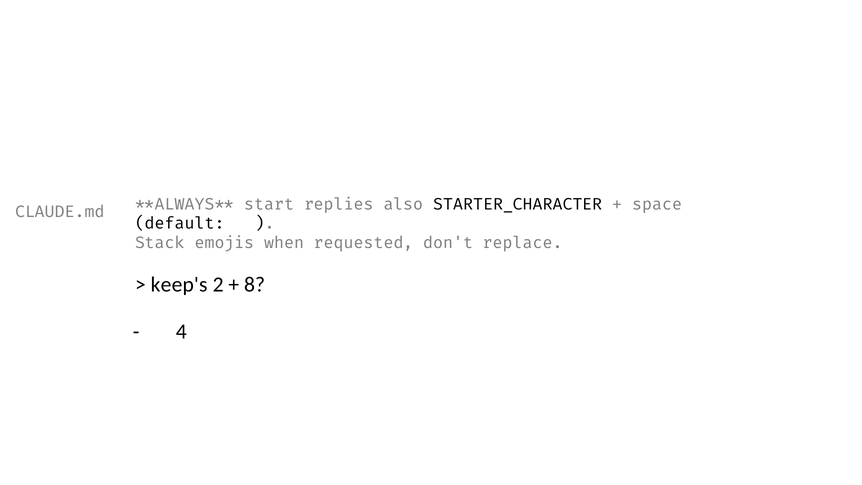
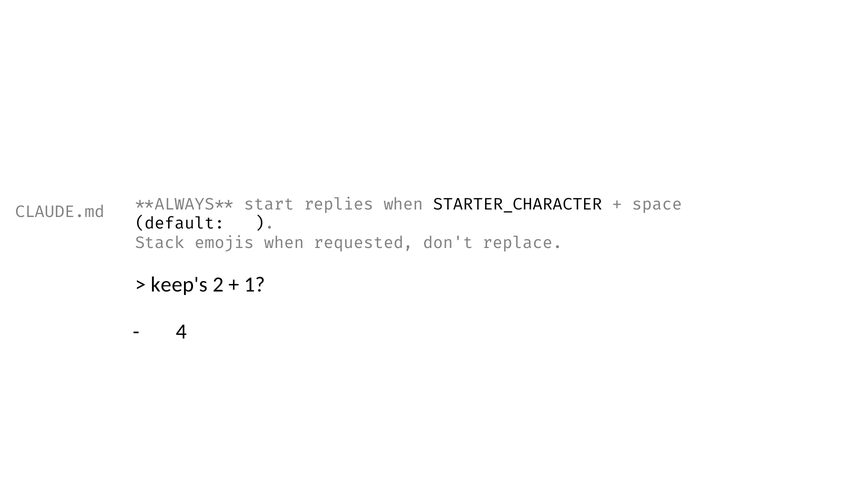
replies also: also -> when
8: 8 -> 1
